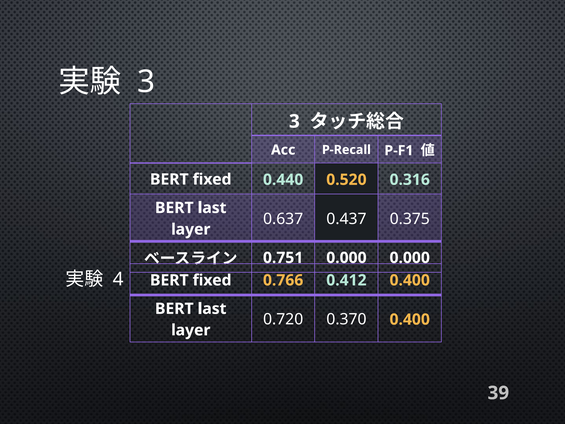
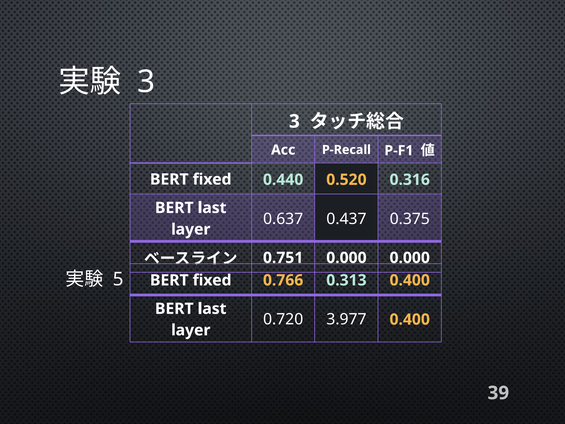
4: 4 -> 5
0.412: 0.412 -> 0.313
0.370: 0.370 -> 3.977
